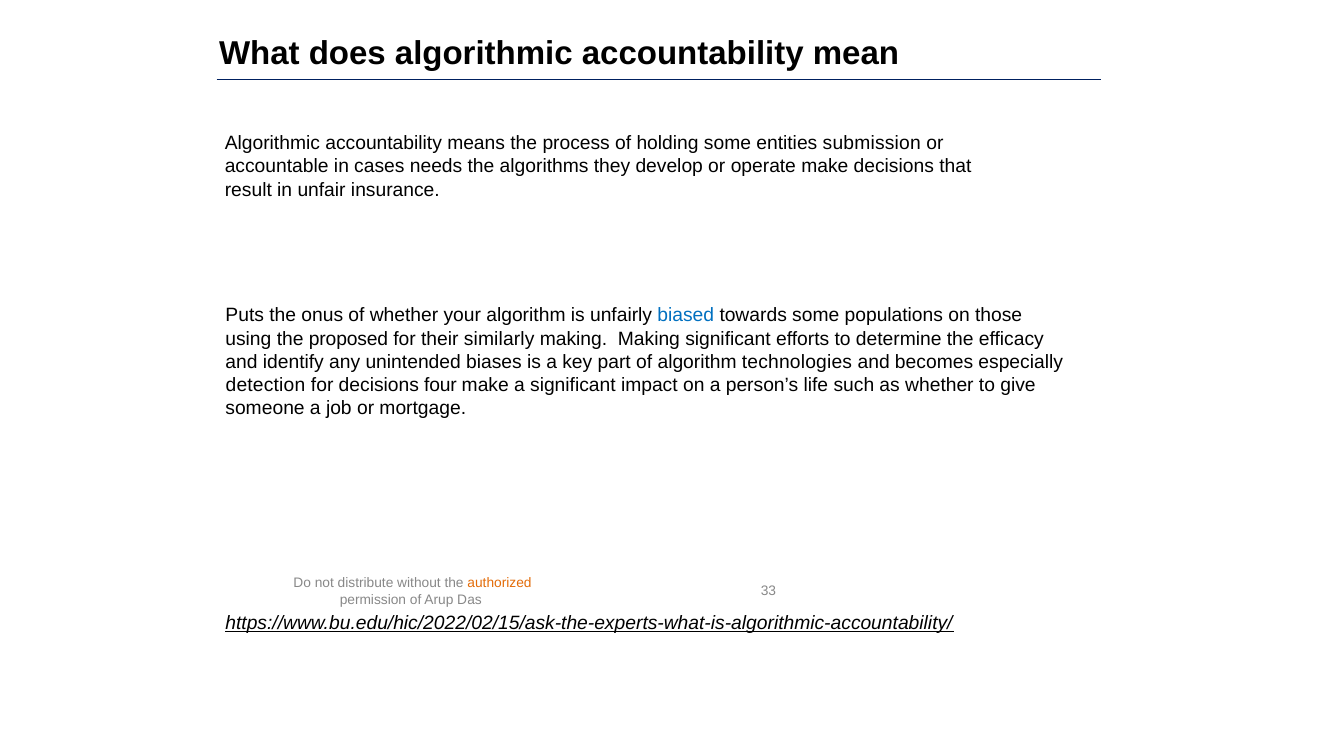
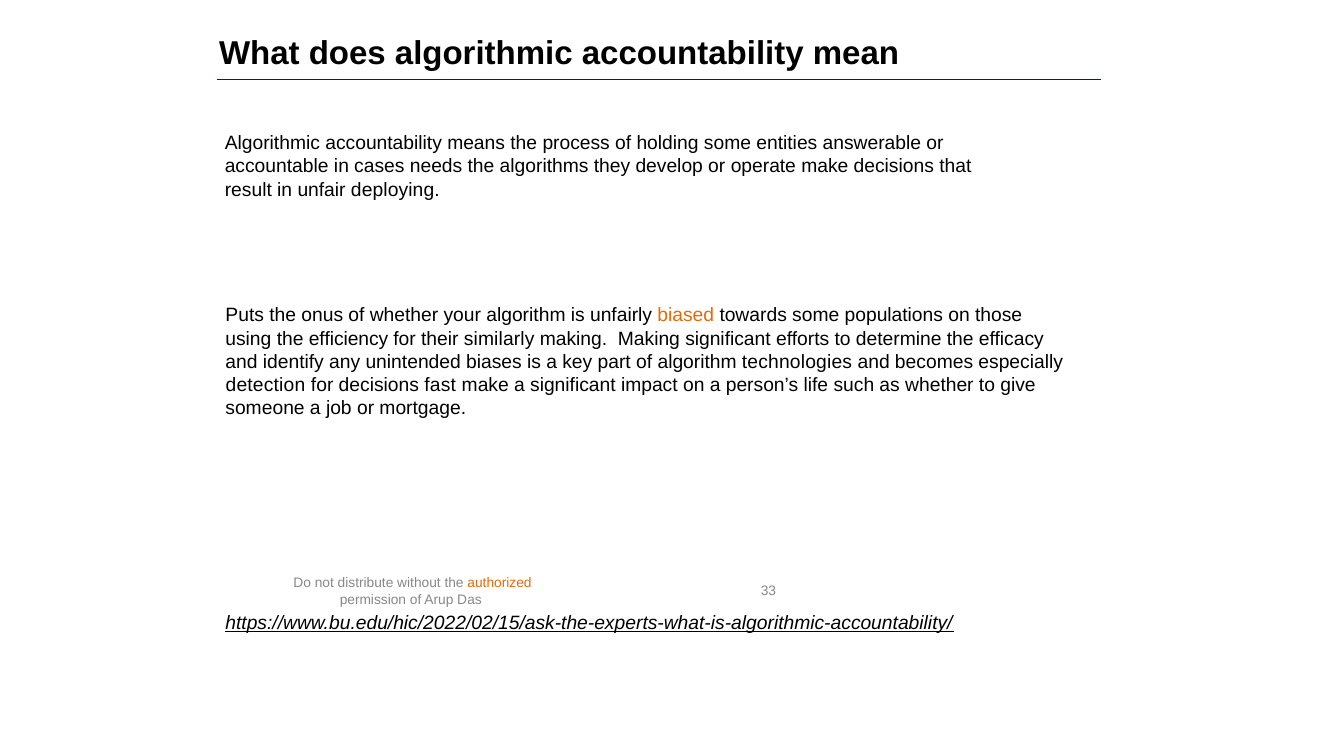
submission: submission -> answerable
insurance: insurance -> deploying
biased colour: blue -> orange
proposed: proposed -> efficiency
four: four -> fast
